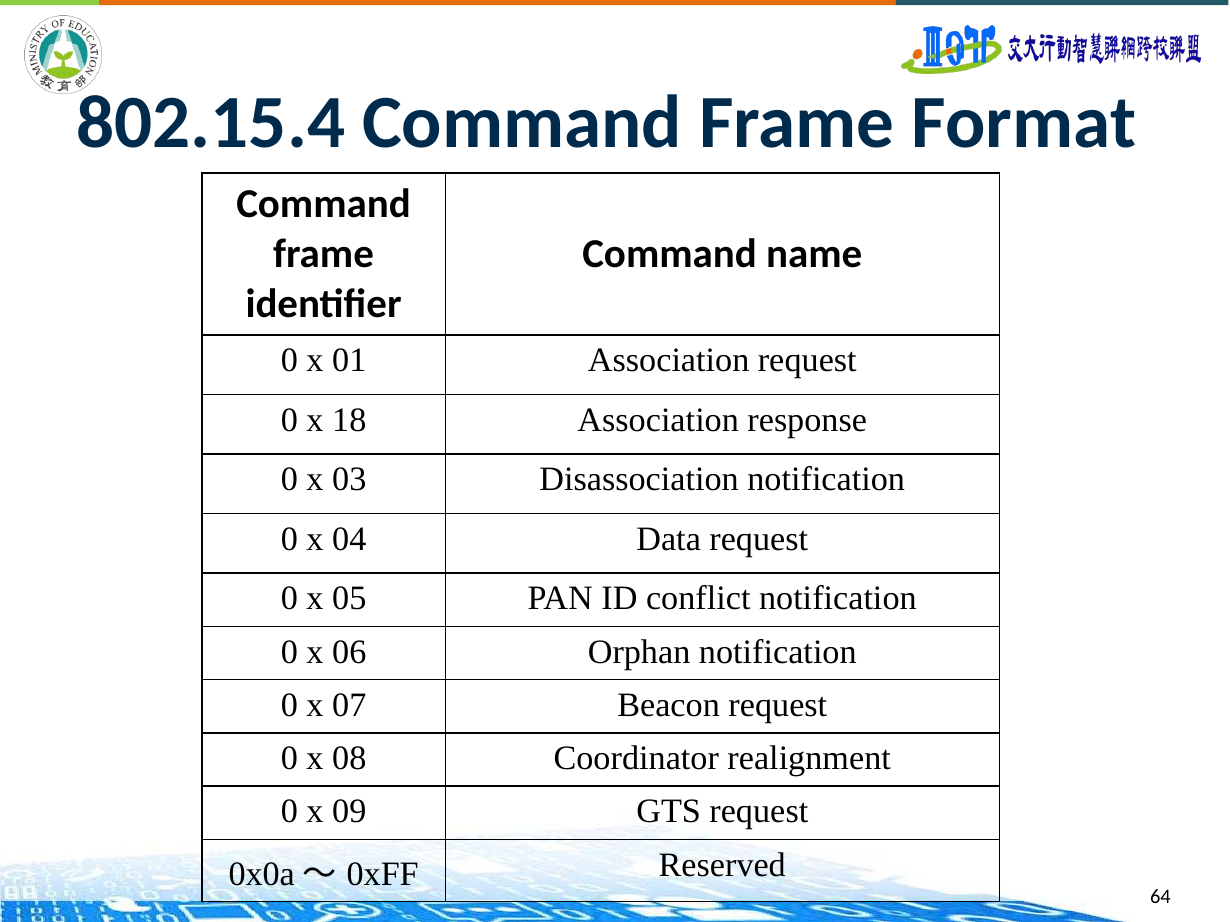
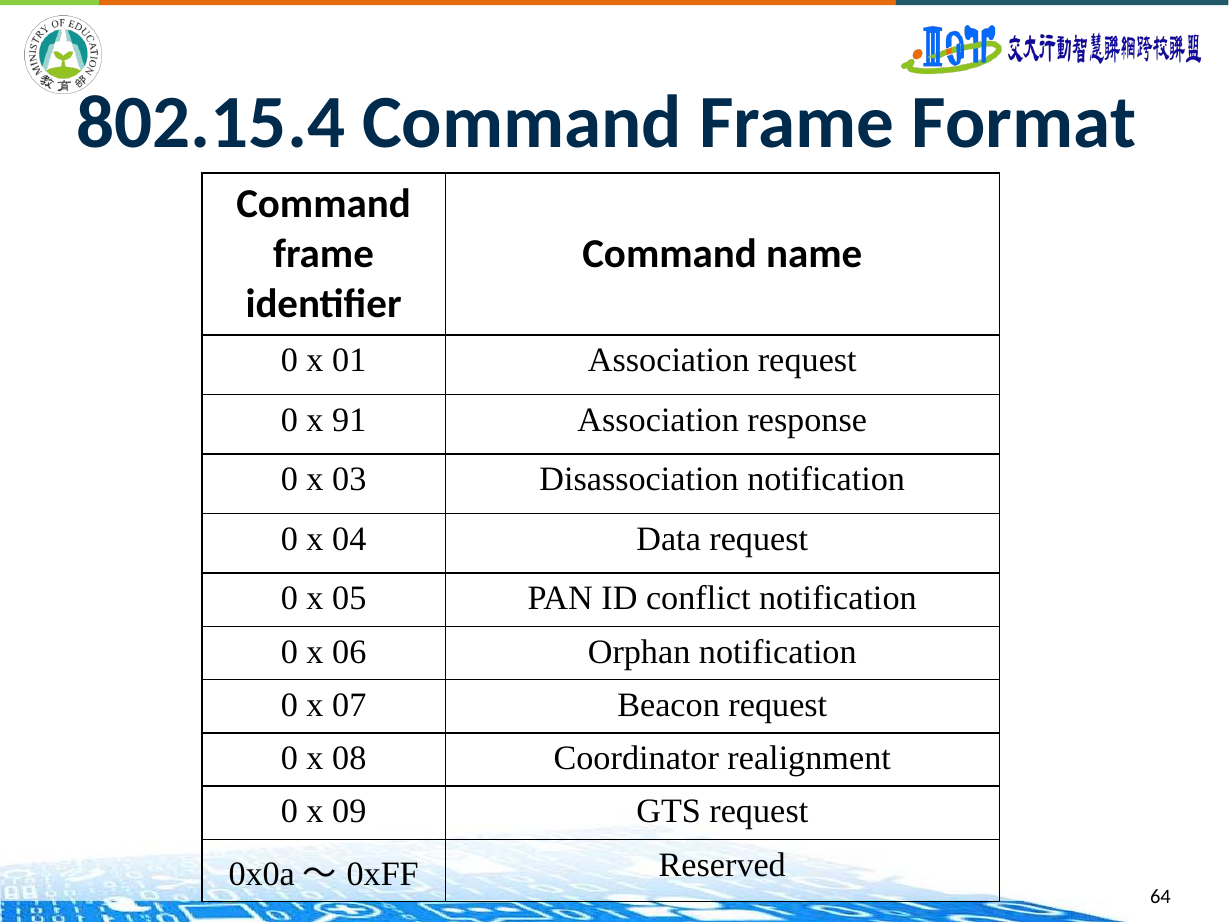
18: 18 -> 91
